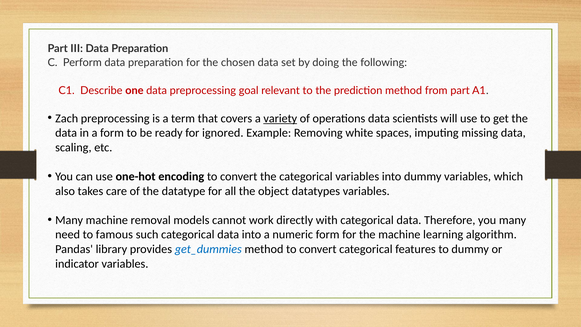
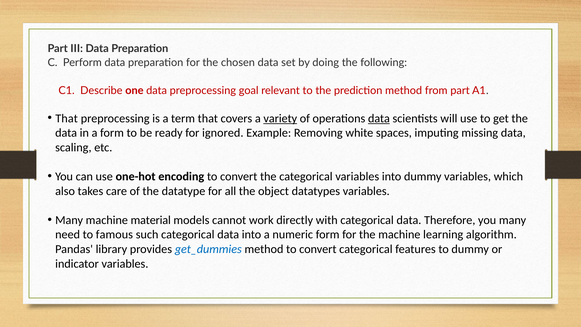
Zach at (67, 118): Zach -> That
data at (379, 118) underline: none -> present
removal: removal -> material
